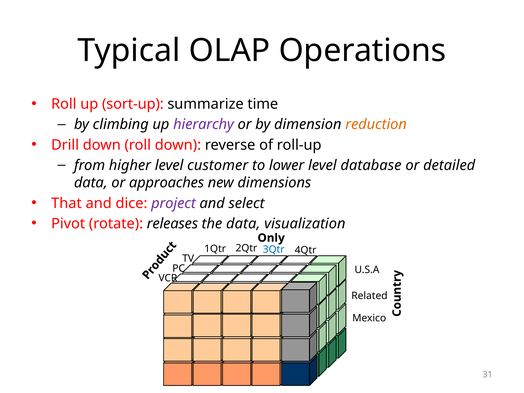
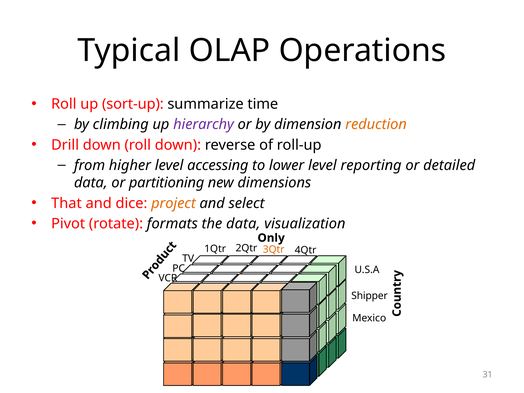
customer: customer -> accessing
database: database -> reporting
approaches: approaches -> partitioning
project colour: purple -> orange
releases: releases -> formats
3Qtr colour: blue -> orange
Related: Related -> Shipper
